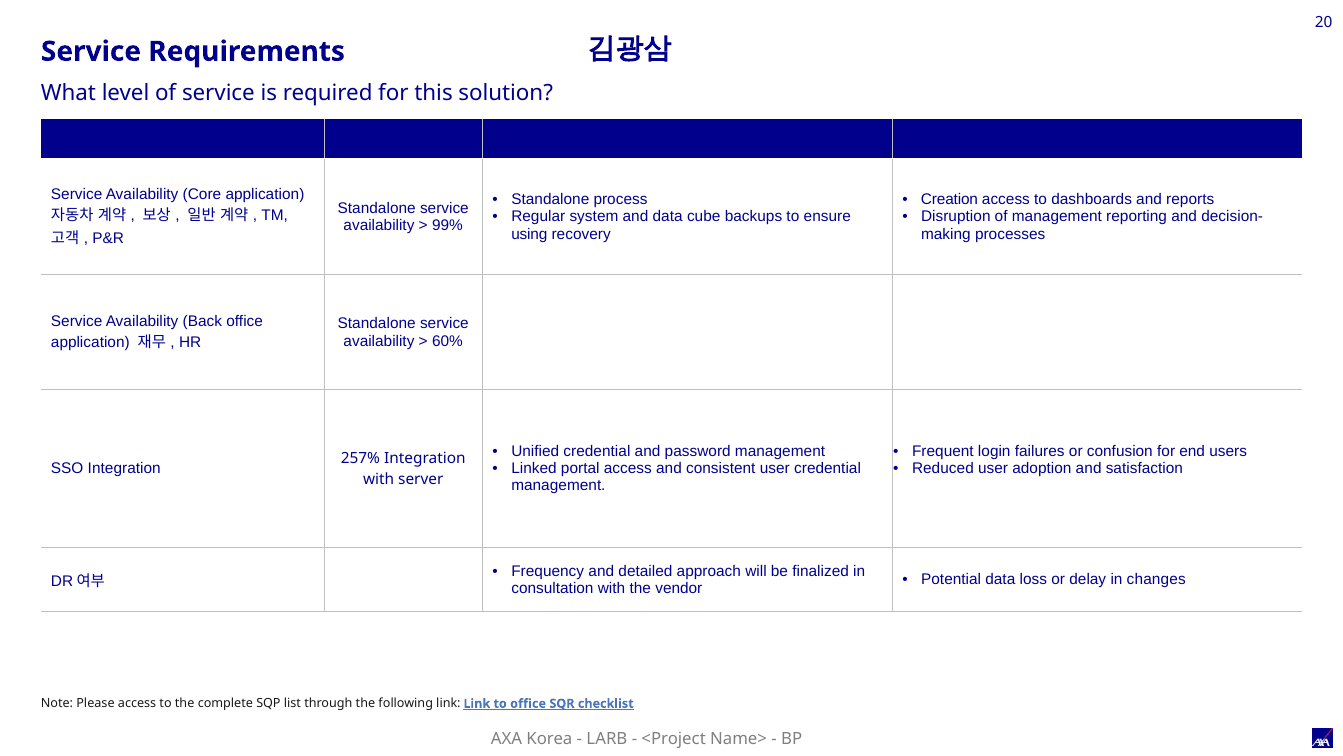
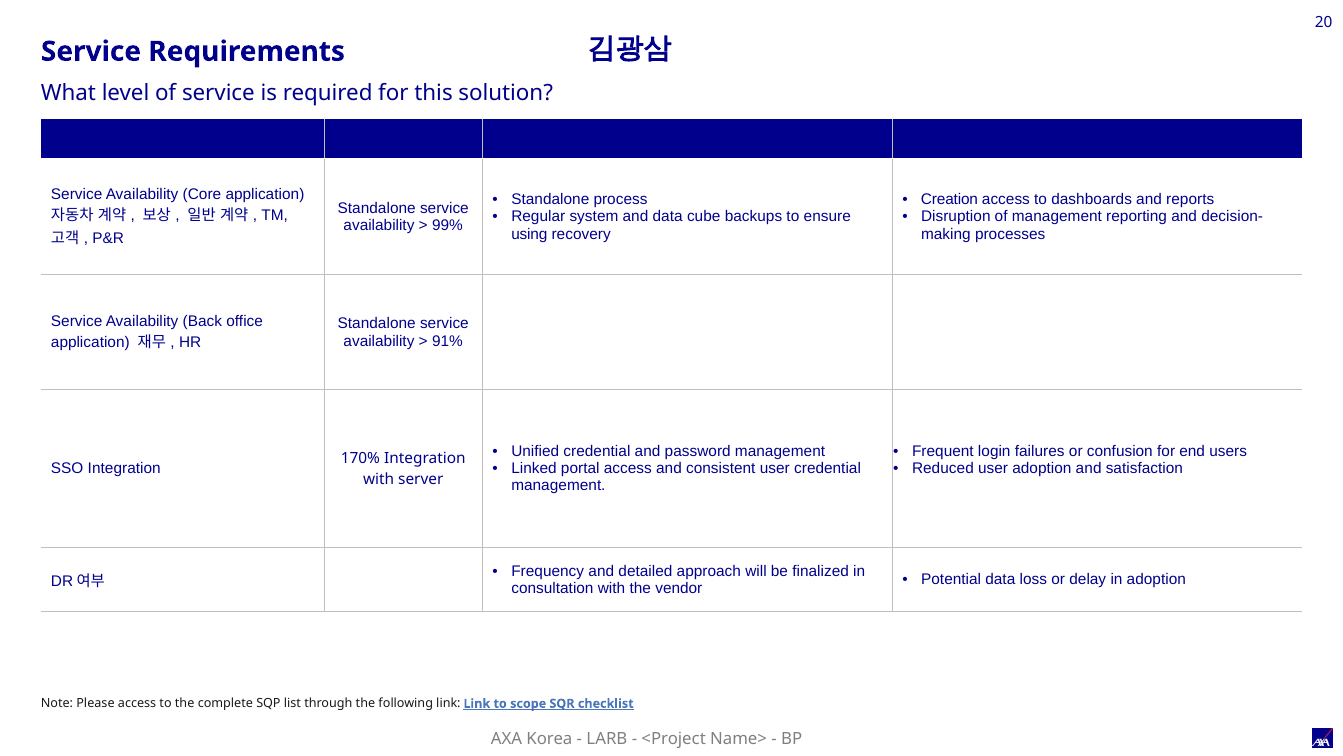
60%: 60% -> 91%
257%: 257% -> 170%
in changes: changes -> adoption
to office: office -> scope
